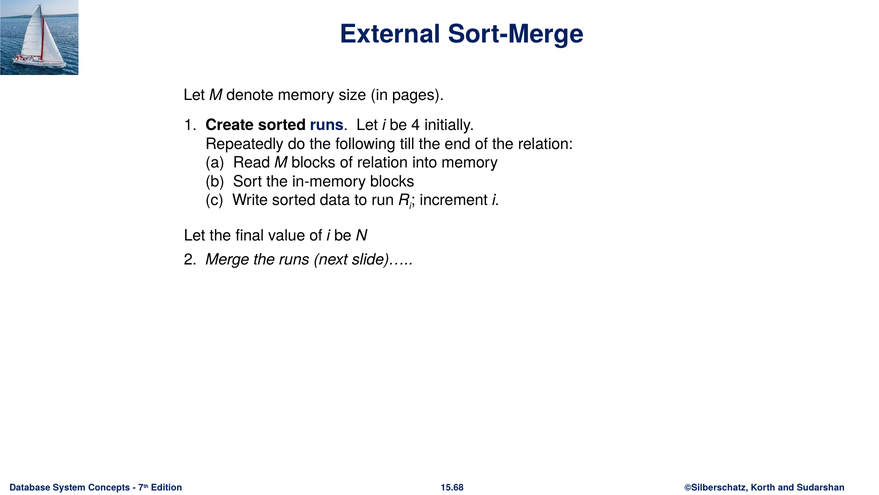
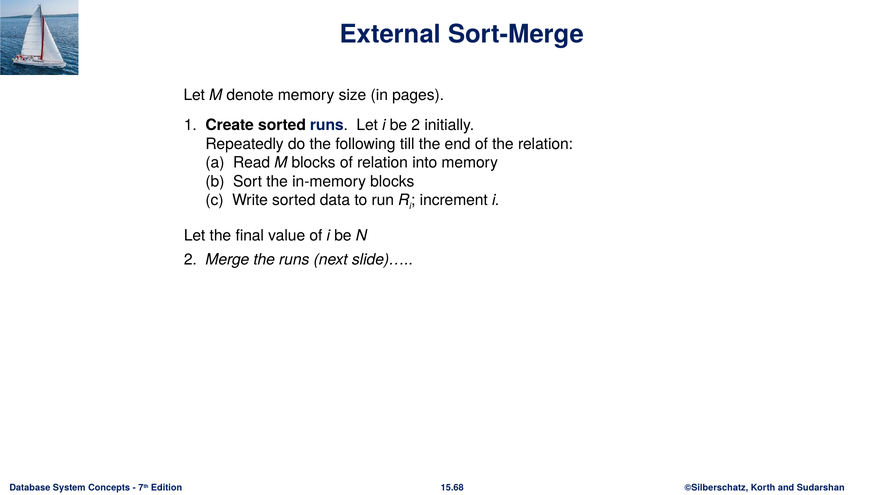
be 4: 4 -> 2
